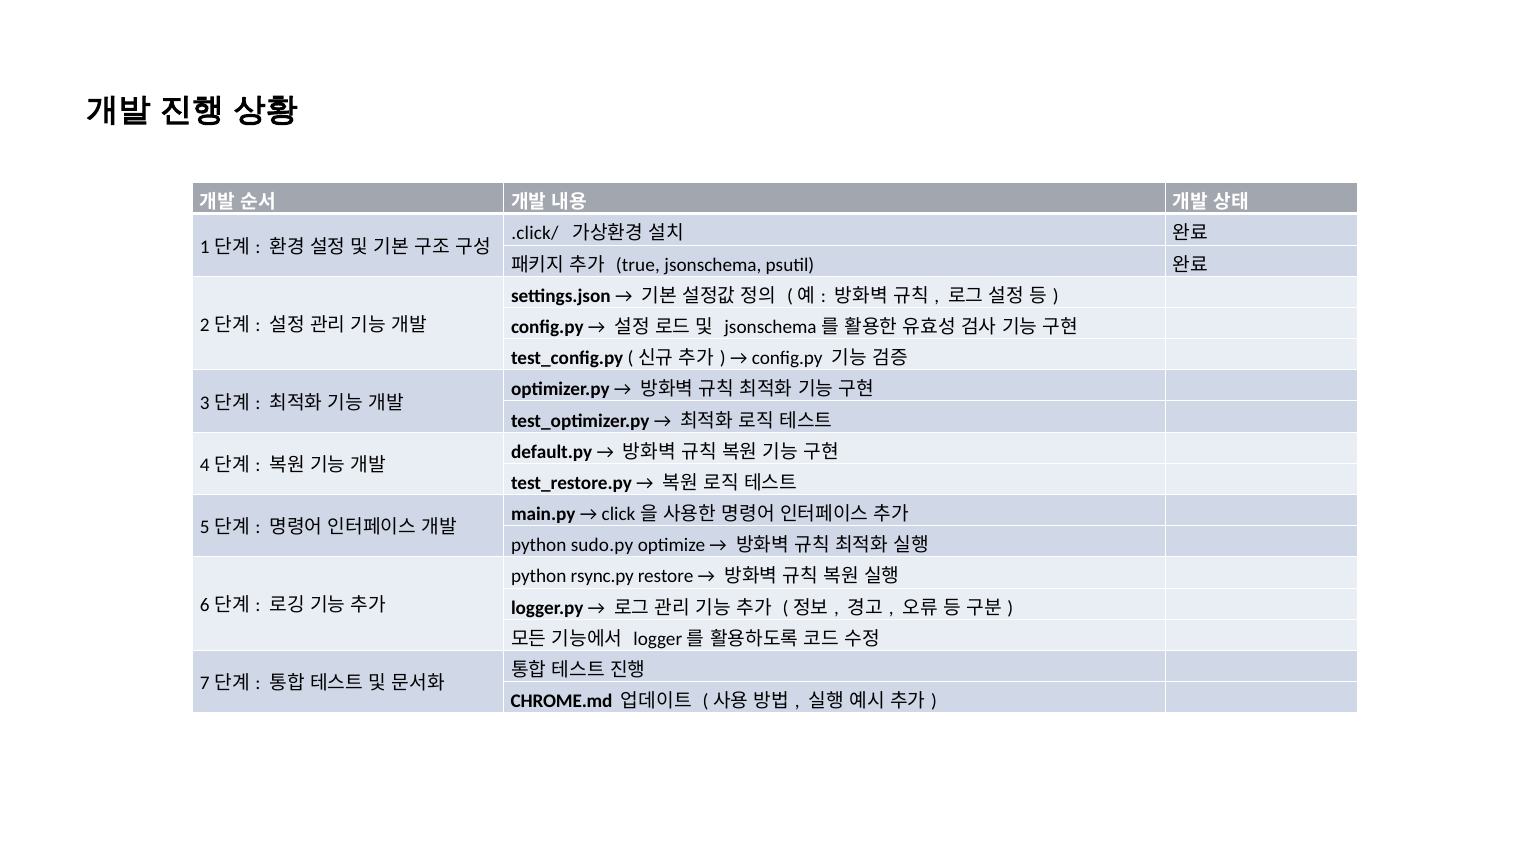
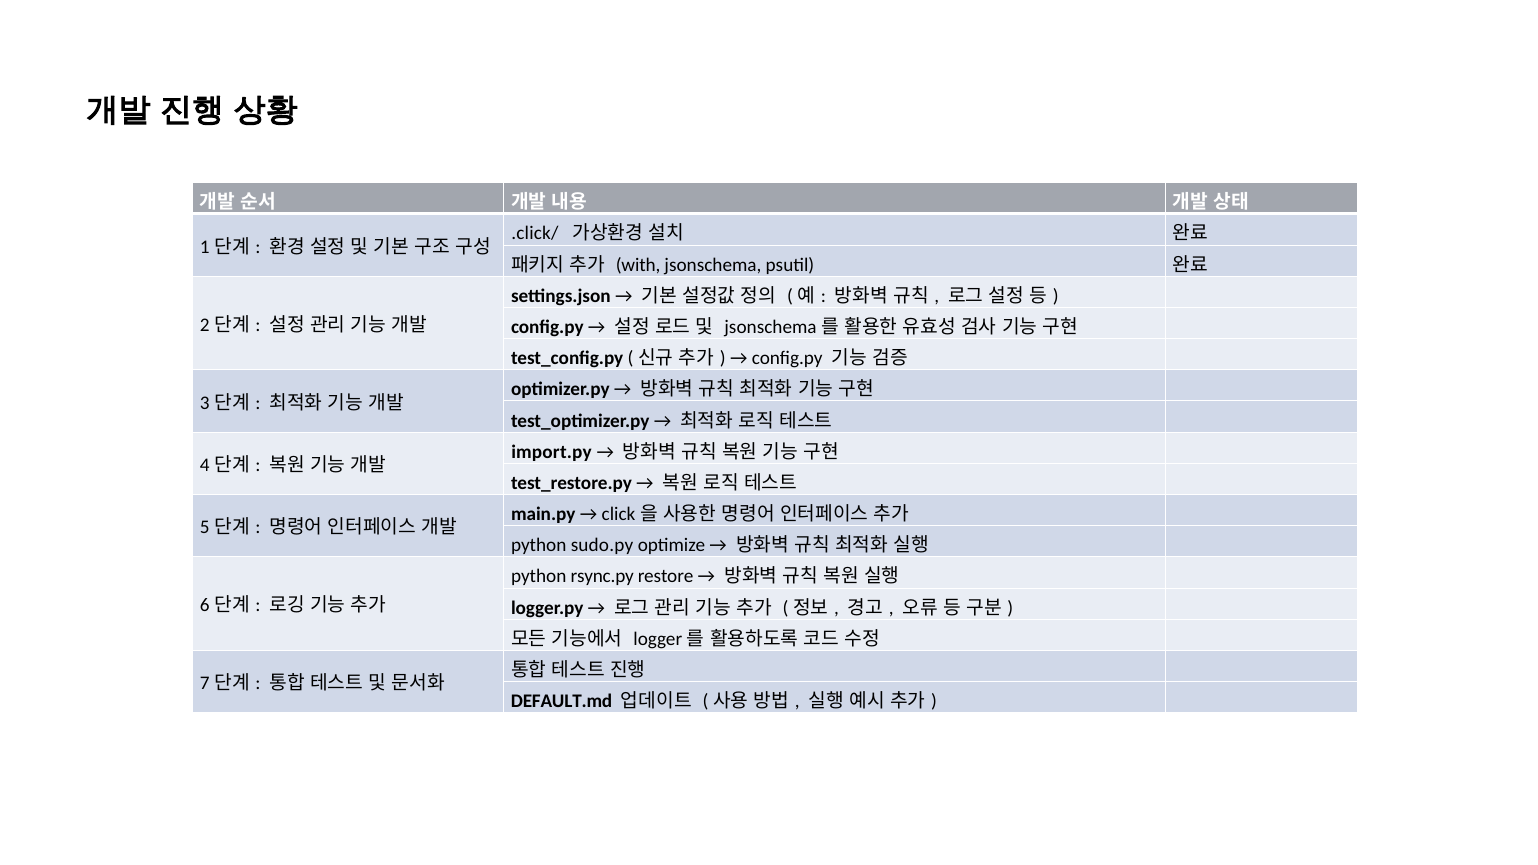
true: true -> with
default.py: default.py -> import.py
CHROME.md: CHROME.md -> DEFAULT.md
